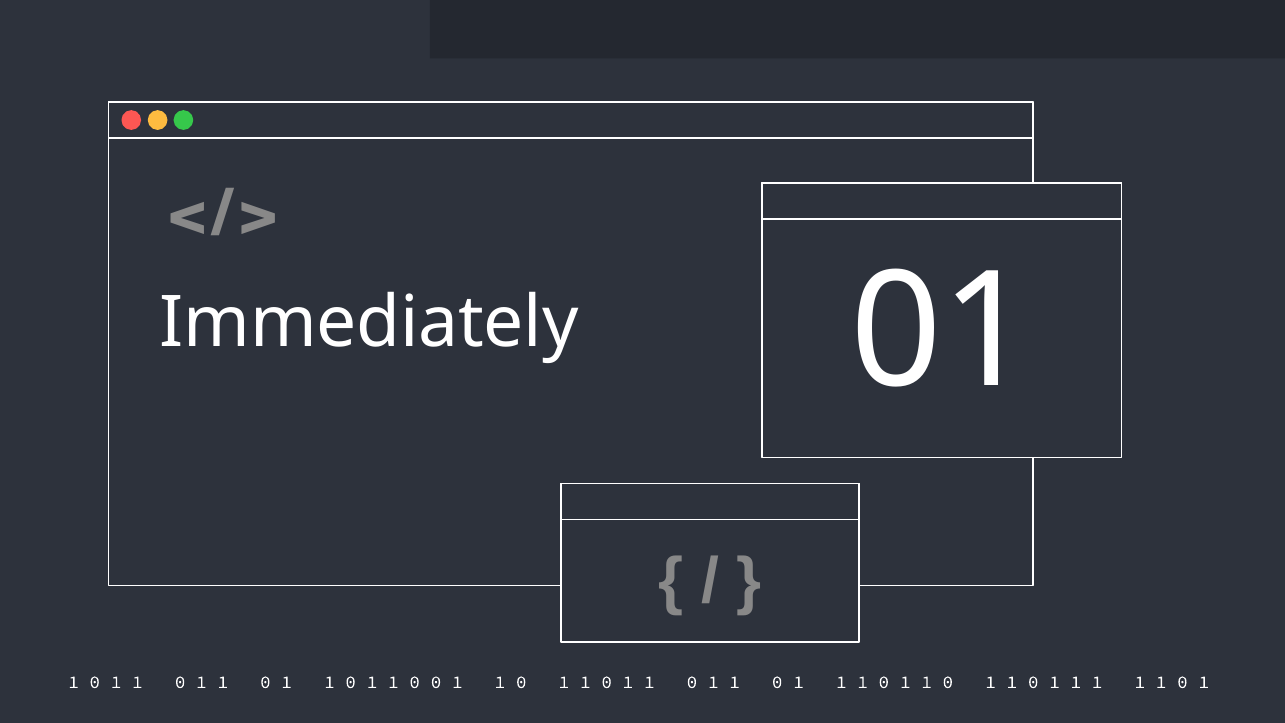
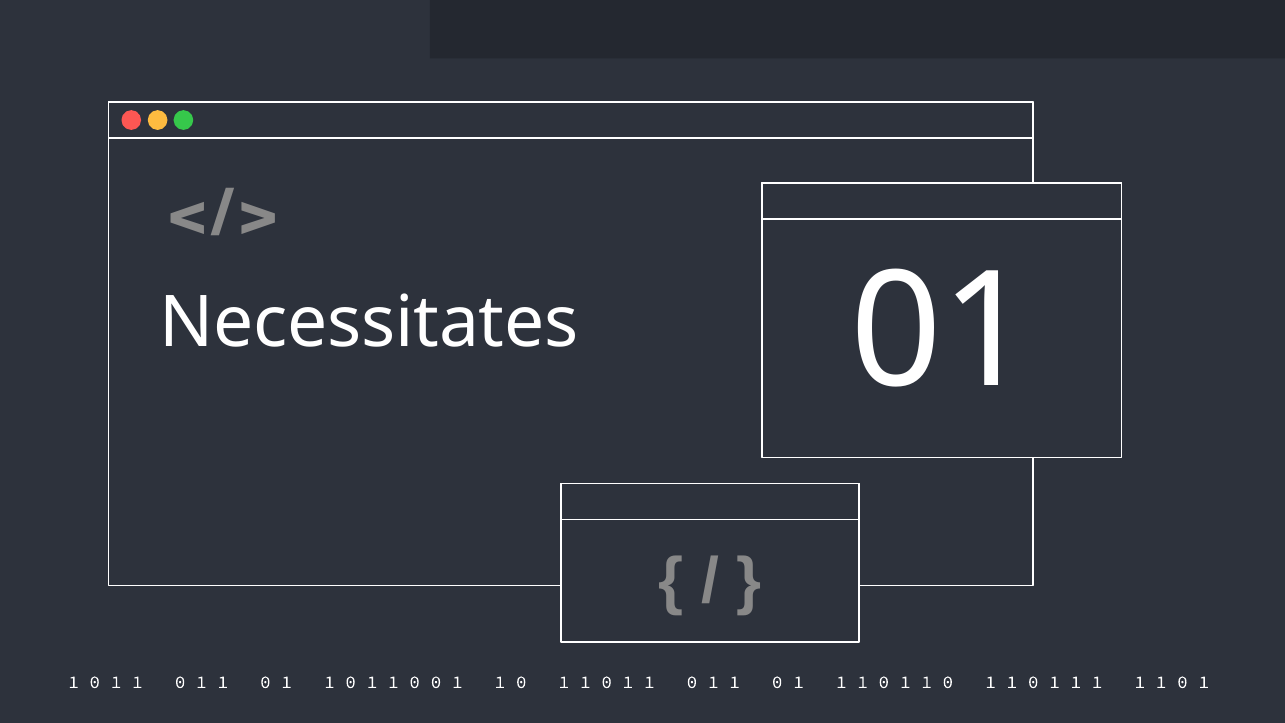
Immediately: Immediately -> Necessitates
